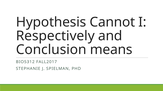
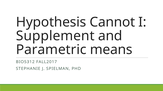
Respectively: Respectively -> Supplement
Conclusion: Conclusion -> Parametric
